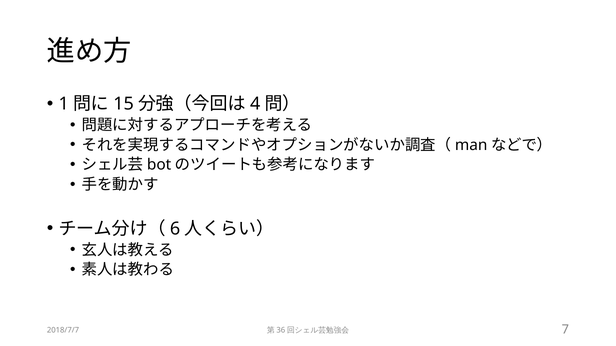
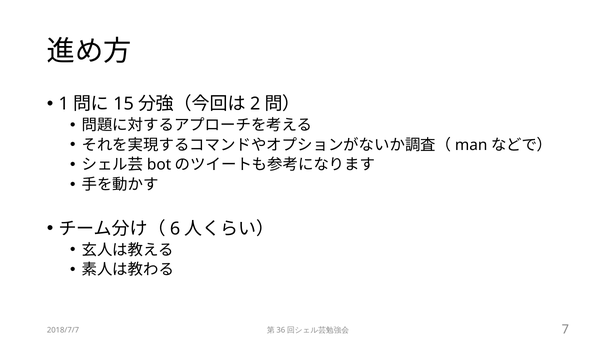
4: 4 -> 2
